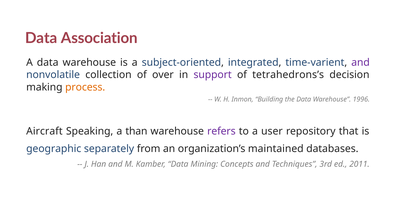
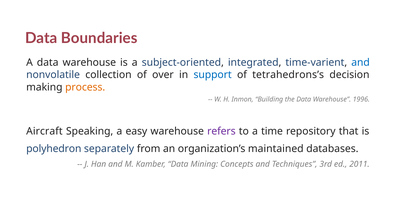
Association: Association -> Boundaries
and at (361, 62) colour: purple -> blue
support colour: purple -> blue
than: than -> easy
user: user -> time
geographic: geographic -> polyhedron
